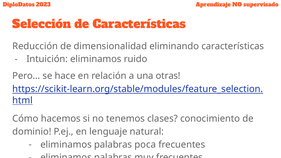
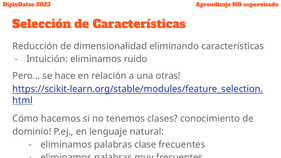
poca: poca -> clase
